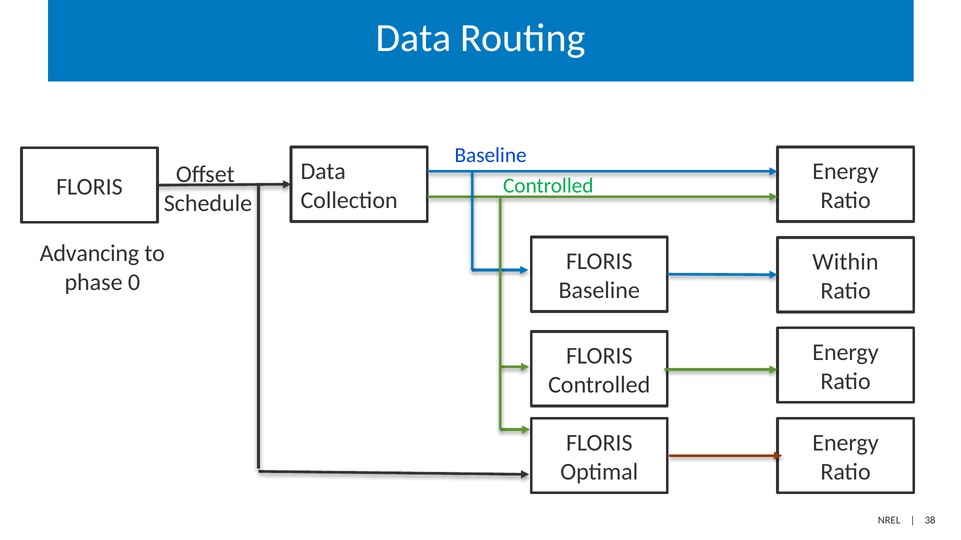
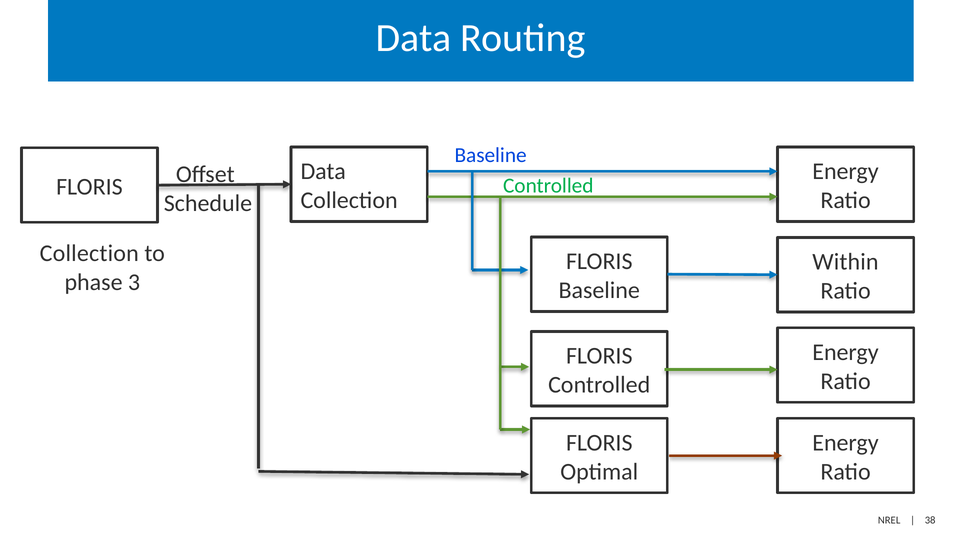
Advancing at (89, 254): Advancing -> Collection
0: 0 -> 3
